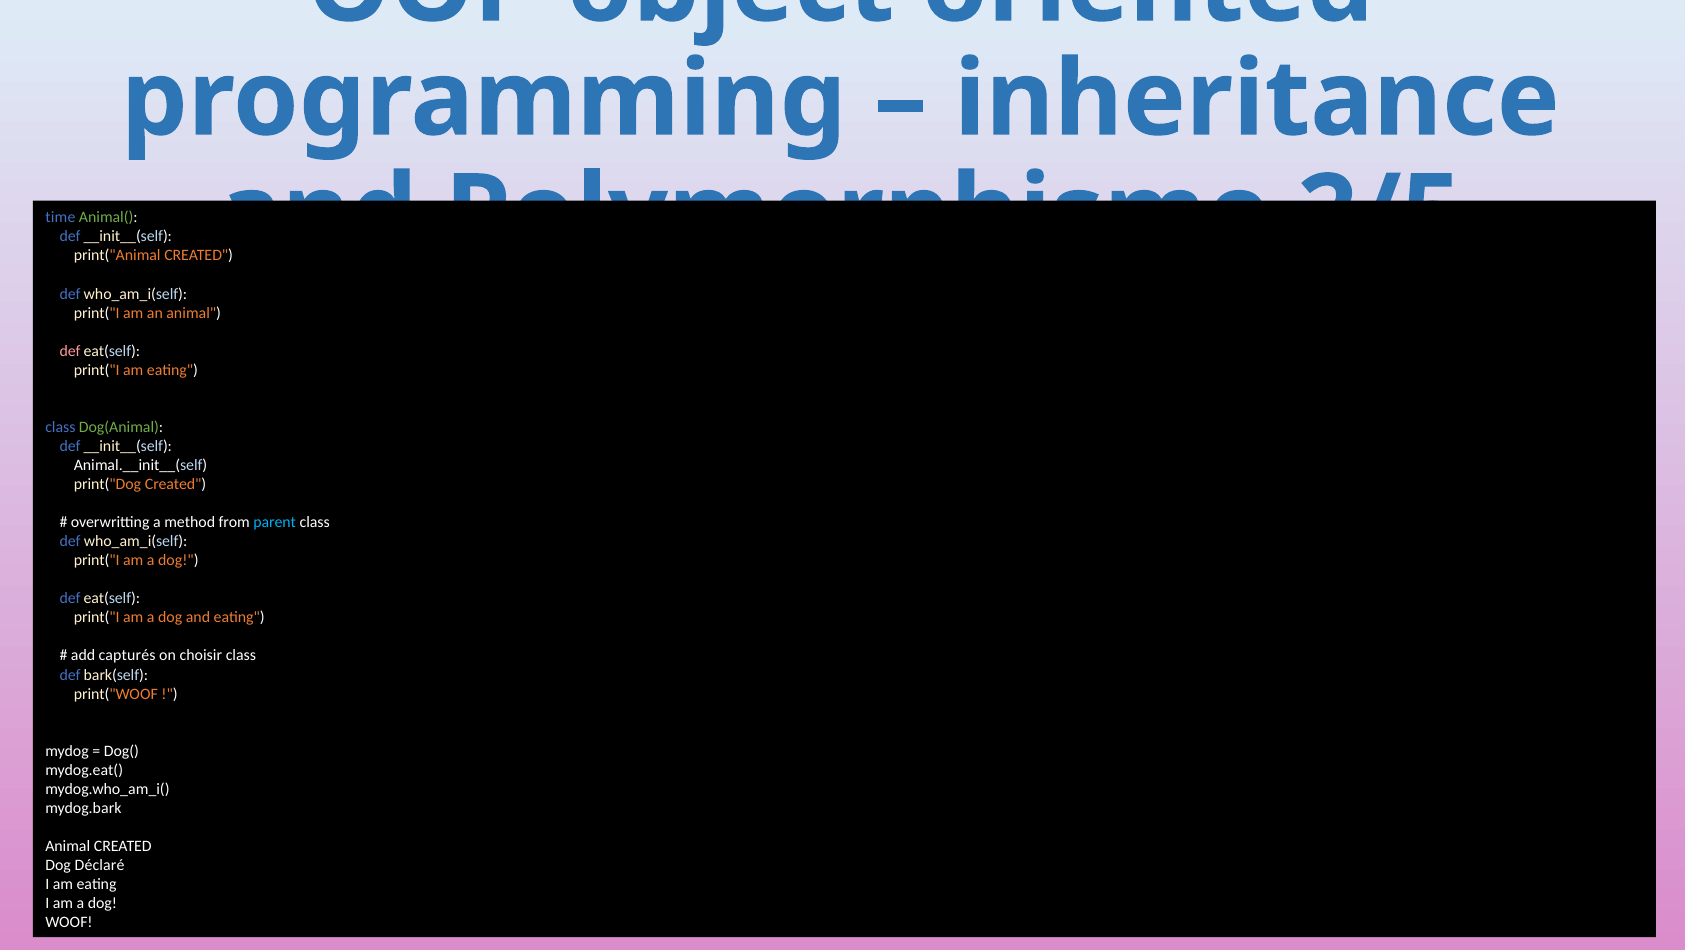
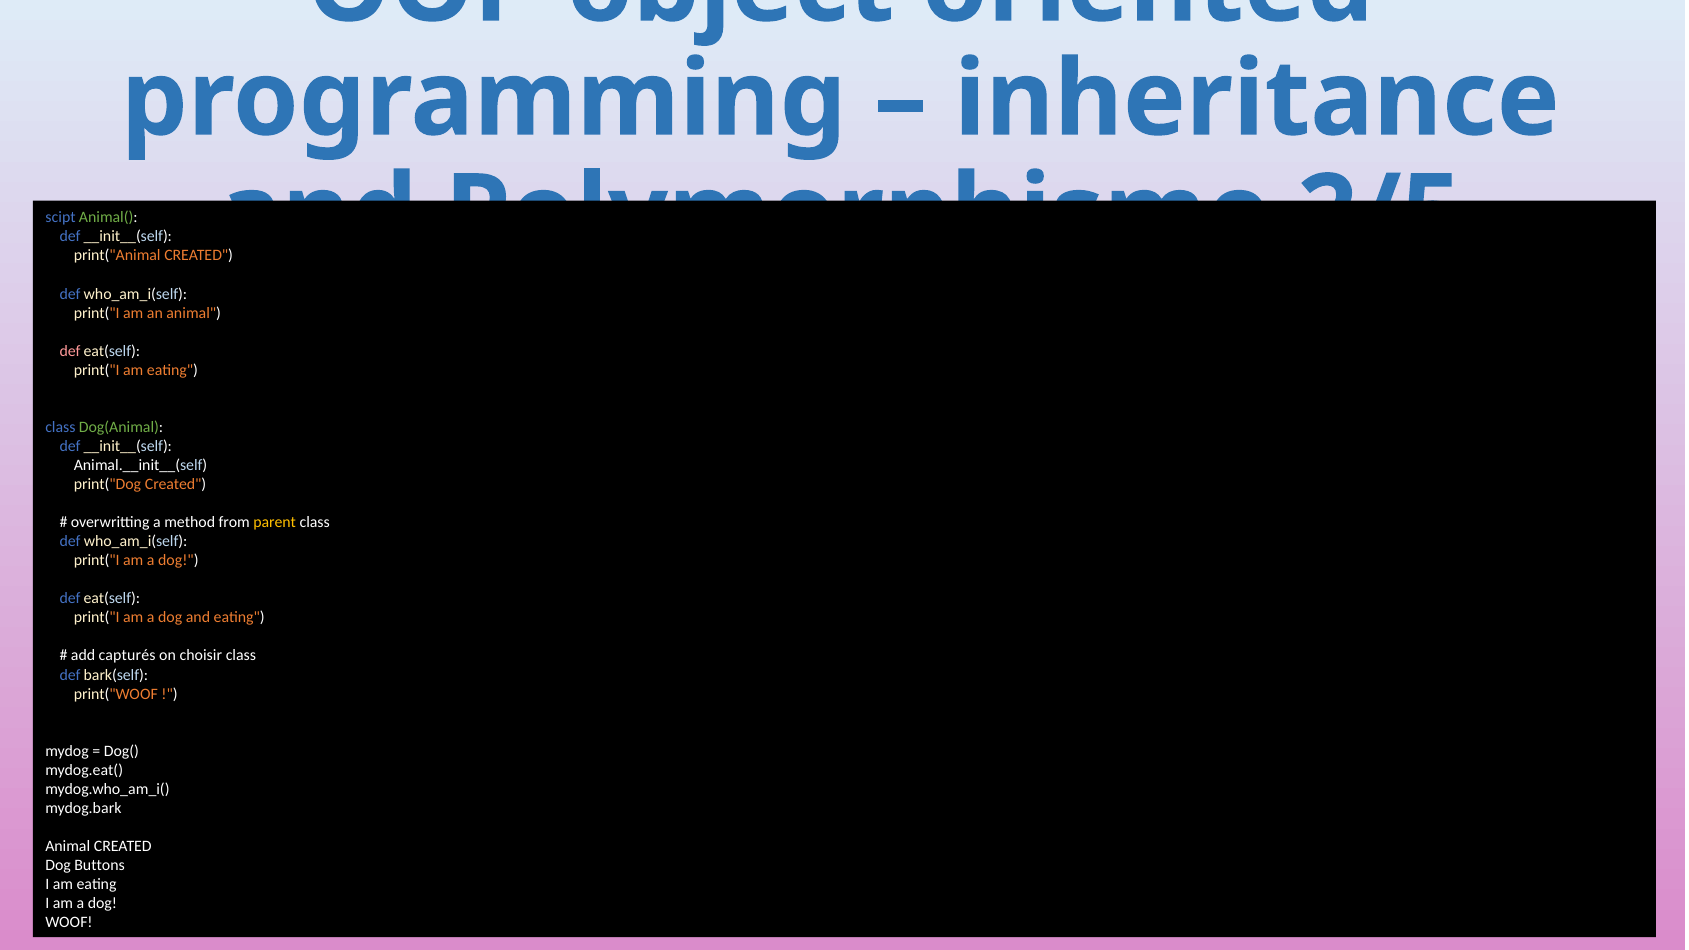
time: time -> scipt
parent colour: light blue -> yellow
Déclaré: Déclaré -> Buttons
